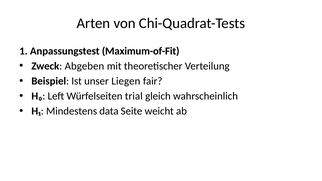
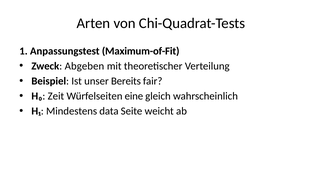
Liegen: Liegen -> Bereits
Left: Left -> Zeit
trial: trial -> eine
